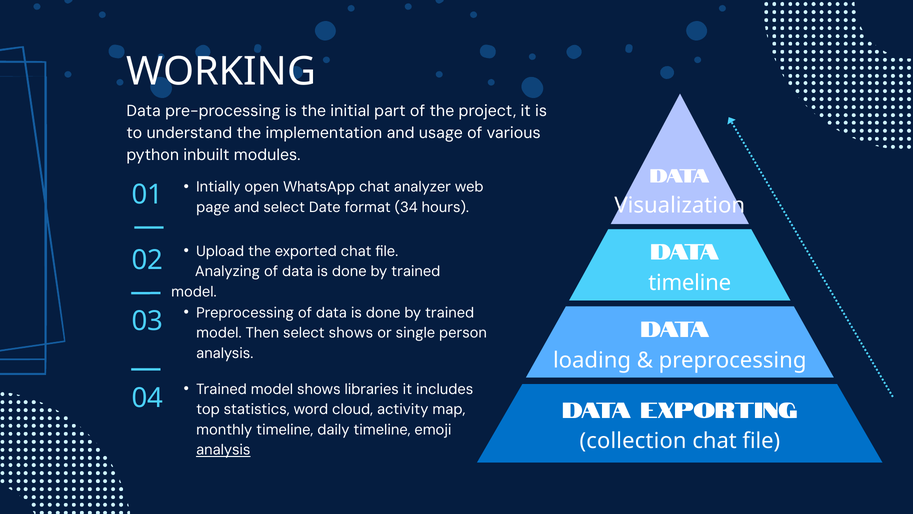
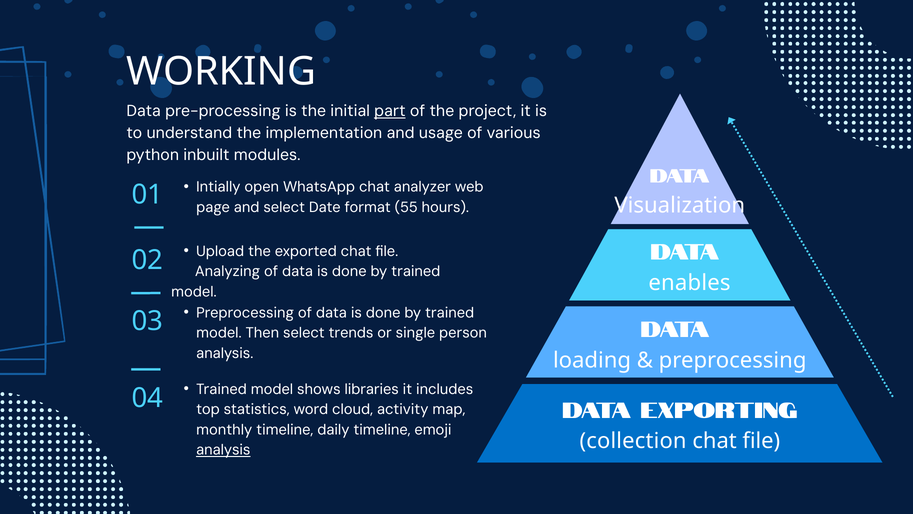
part underline: none -> present
34: 34 -> 55
timeline at (690, 283): timeline -> enables
select shows: shows -> trends
